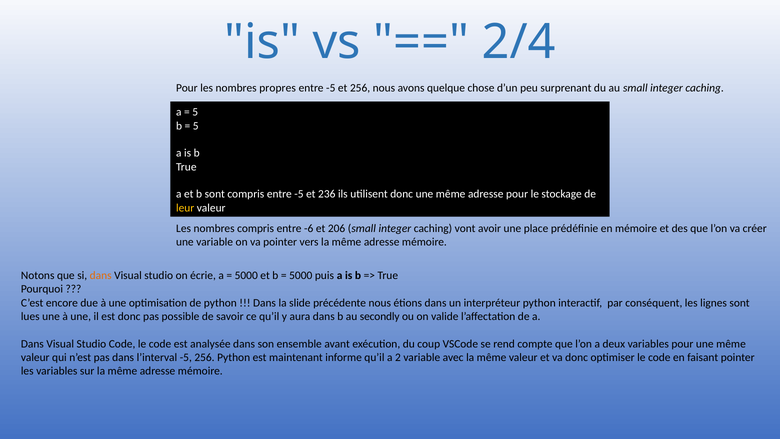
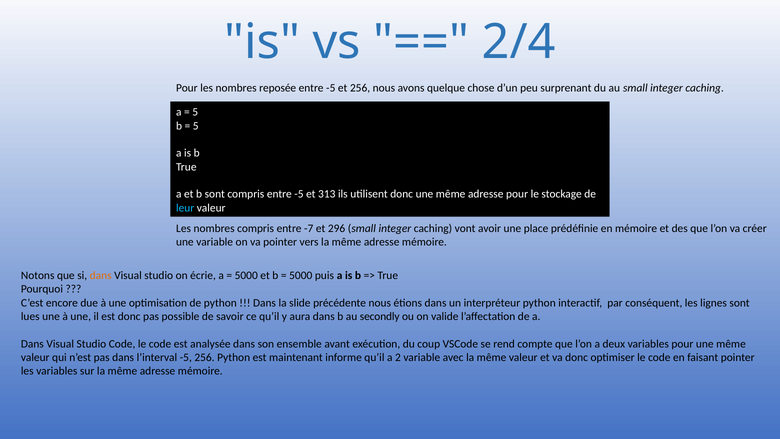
propres: propres -> reposée
236: 236 -> 313
leur colour: yellow -> light blue
-6: -6 -> -7
206: 206 -> 296
